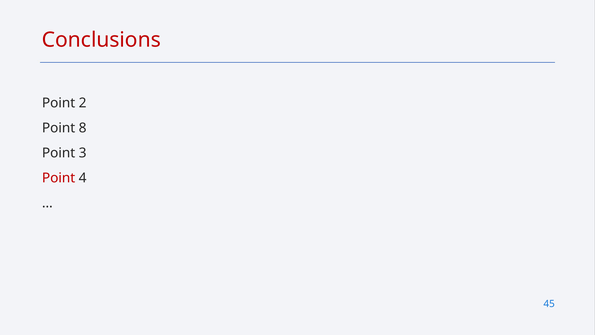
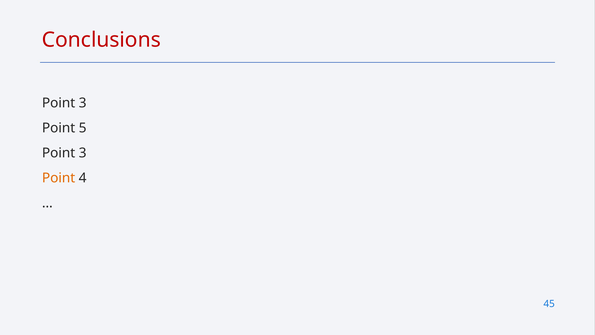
2 at (83, 103): 2 -> 3
8: 8 -> 5
Point at (59, 178) colour: red -> orange
